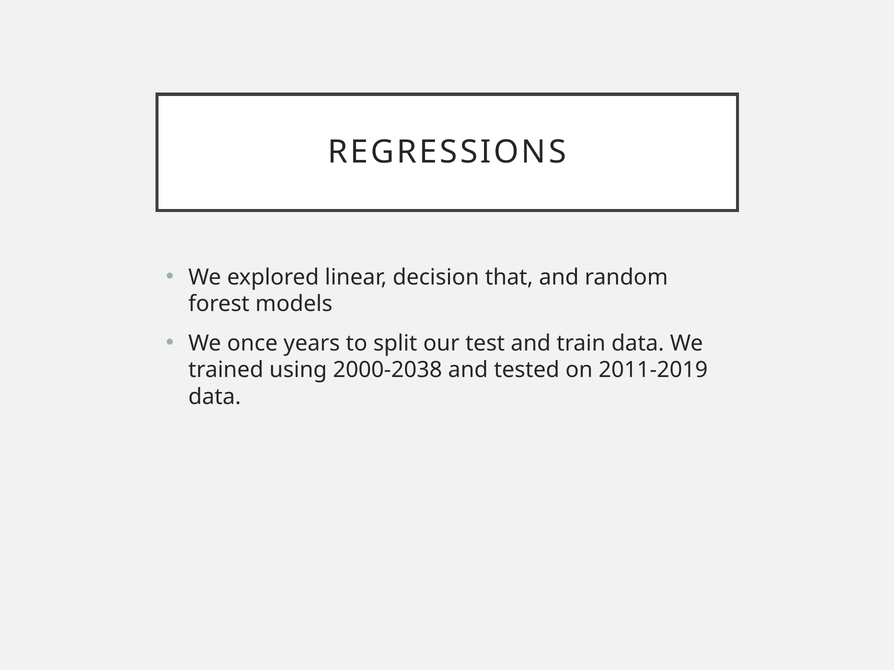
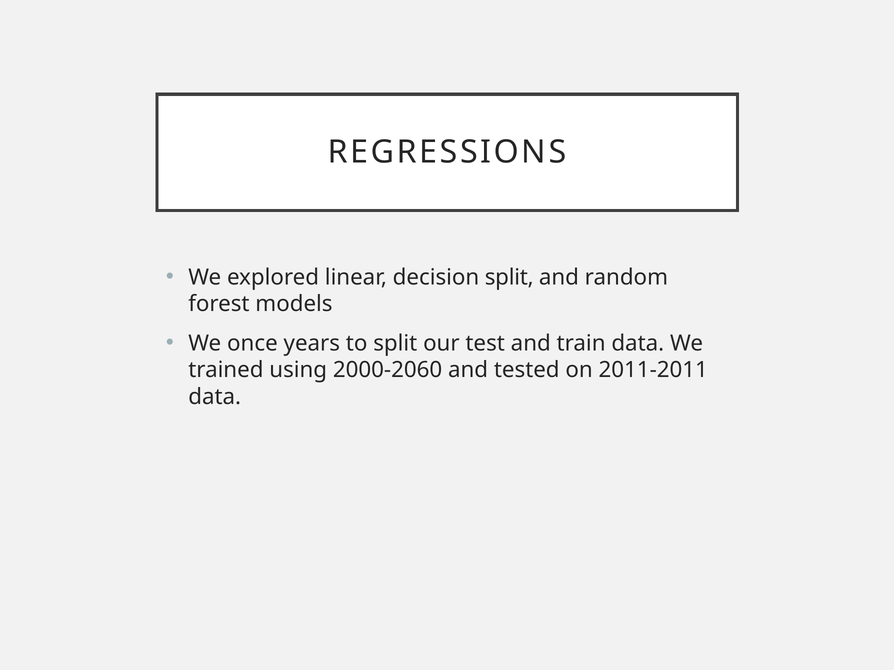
decision that: that -> split
2000-2038: 2000-2038 -> 2000-2060
2011-2019: 2011-2019 -> 2011-2011
